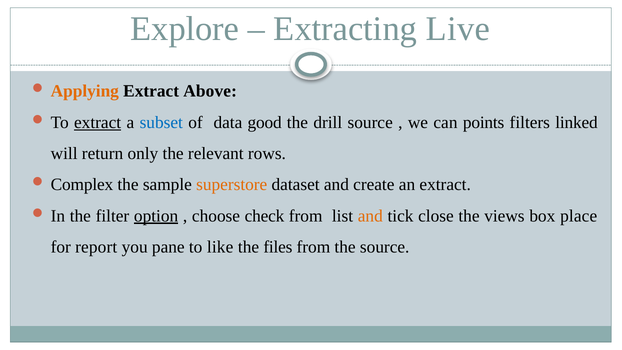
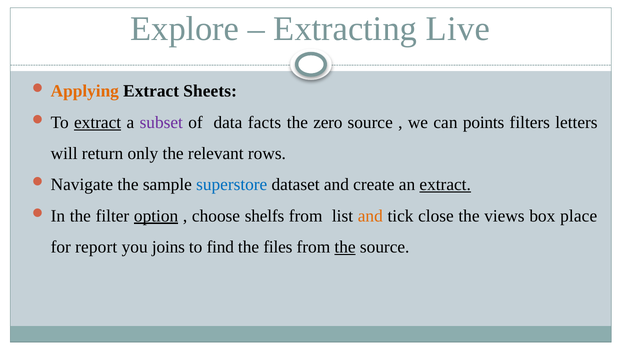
Above: Above -> Sheets
subset colour: blue -> purple
good: good -> facts
drill: drill -> zero
linked: linked -> letters
Complex: Complex -> Navigate
superstore colour: orange -> blue
extract at (445, 185) underline: none -> present
check: check -> shelfs
pane: pane -> joins
like: like -> find
the at (345, 247) underline: none -> present
